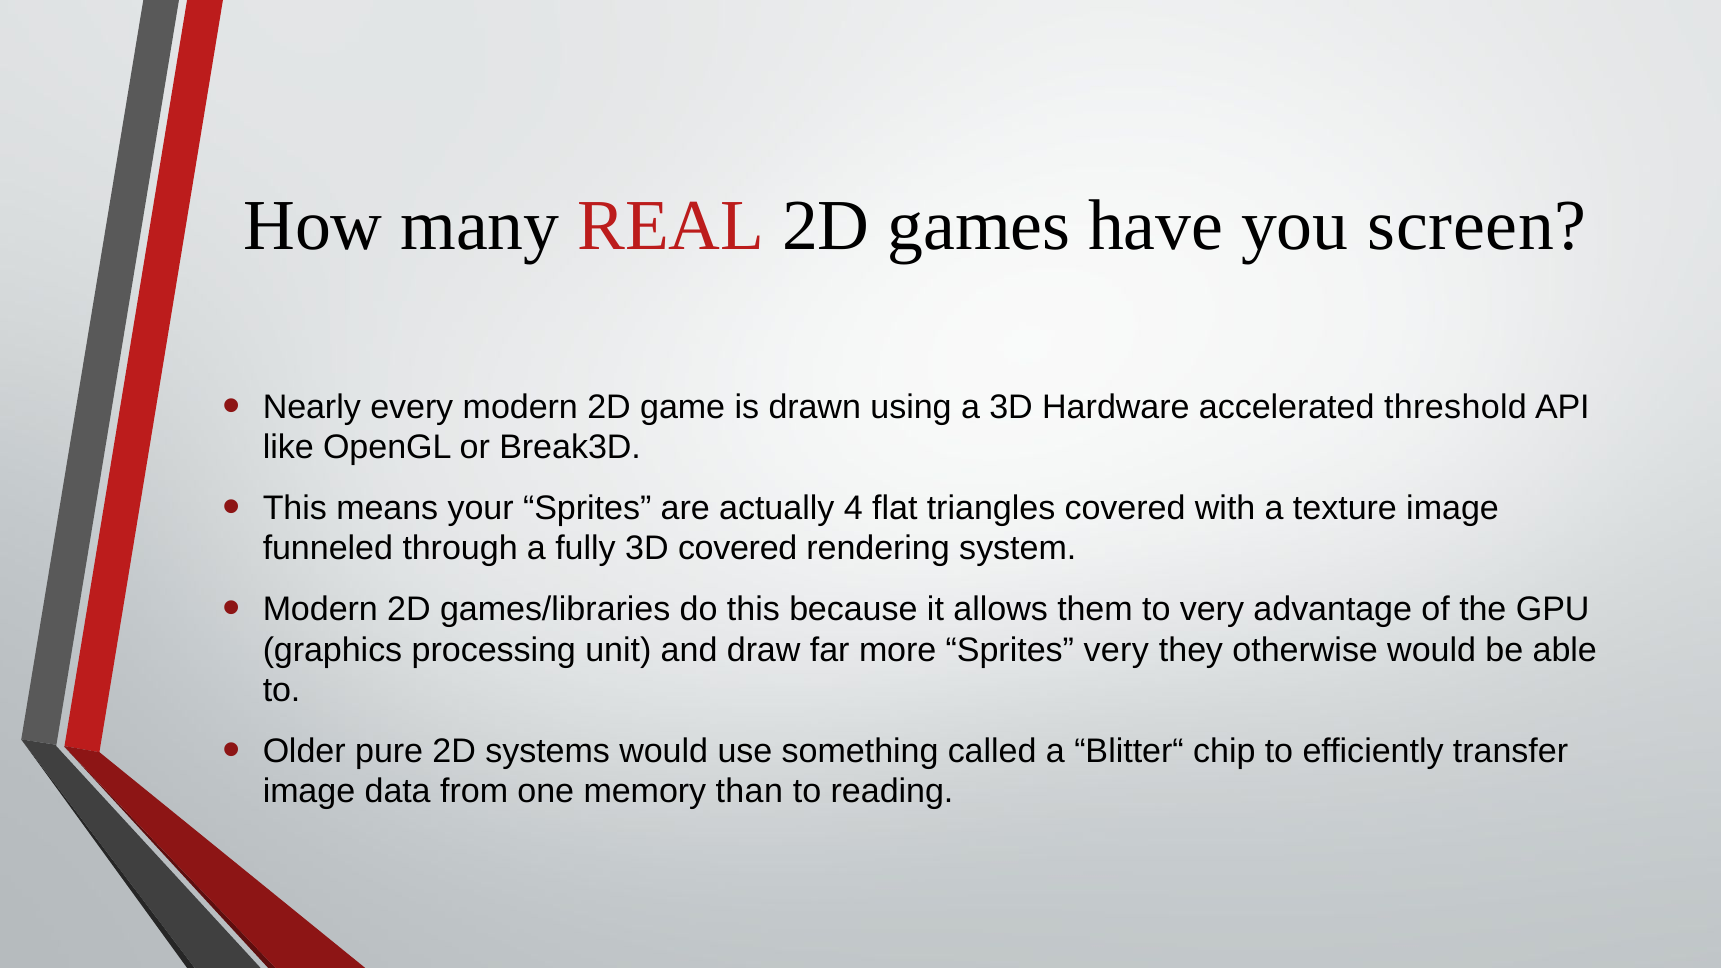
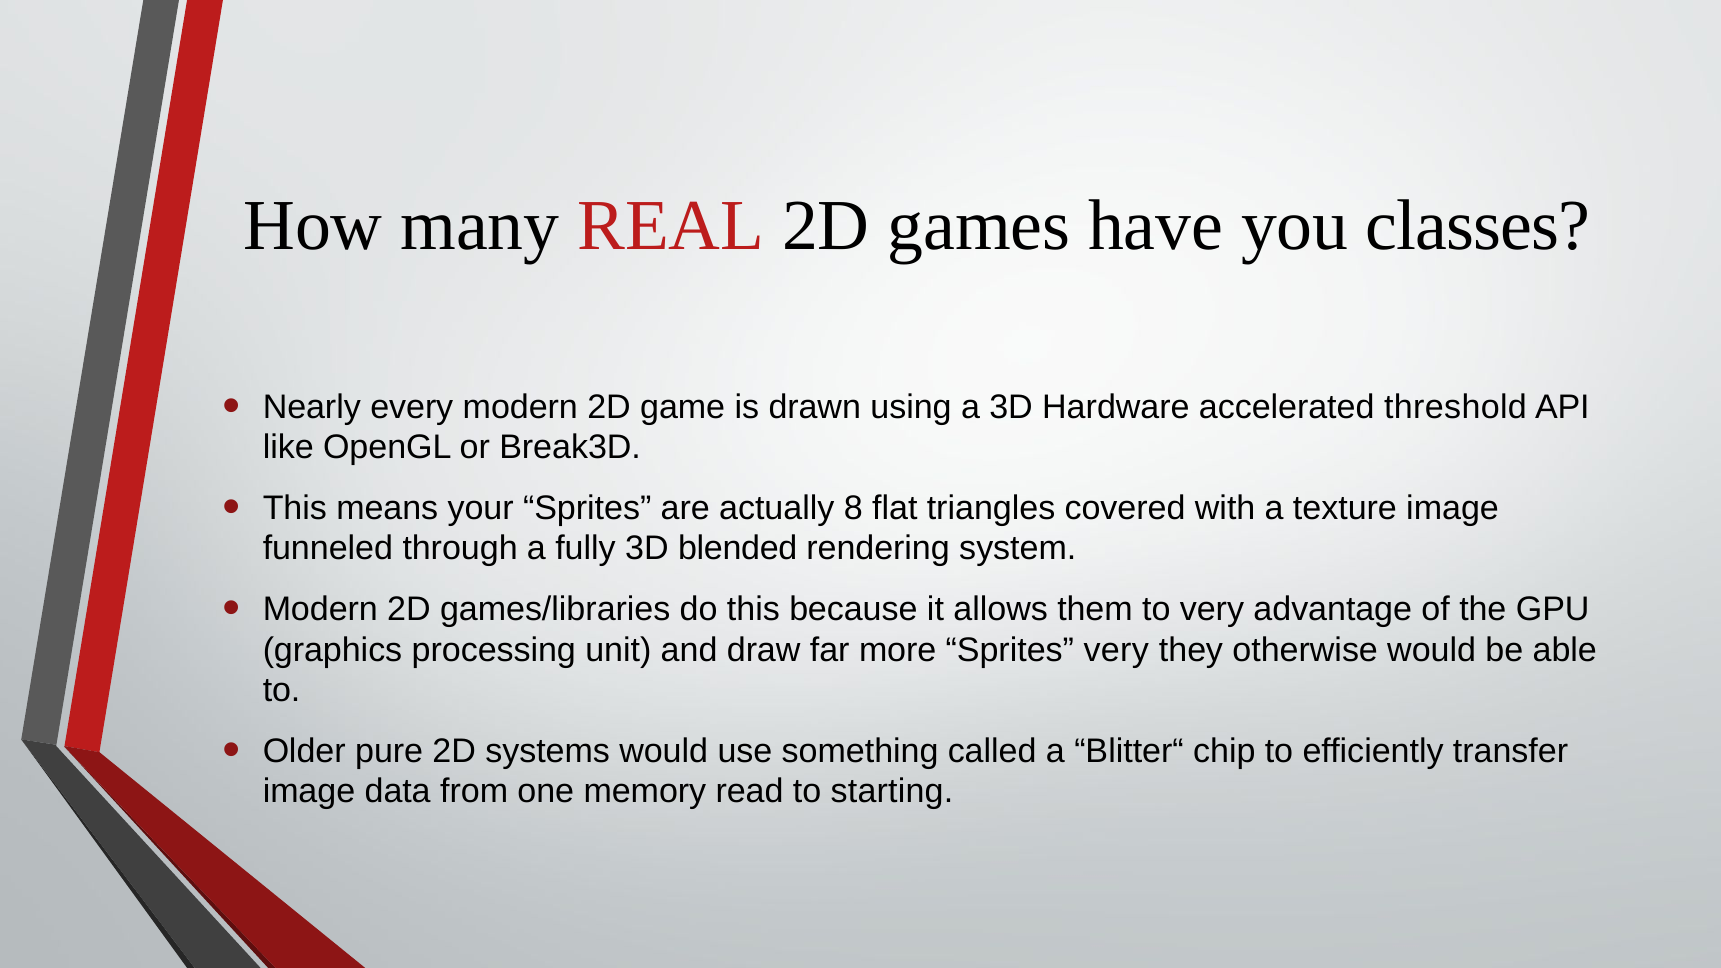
screen: screen -> classes
4: 4 -> 8
3D covered: covered -> blended
than: than -> read
reading: reading -> starting
